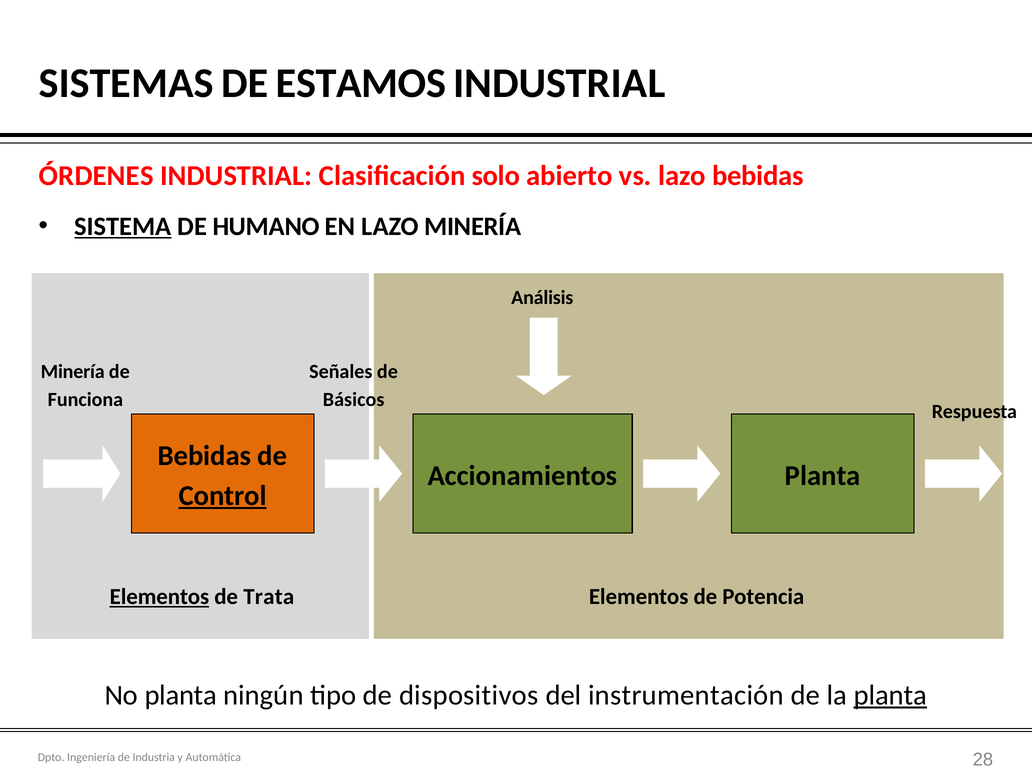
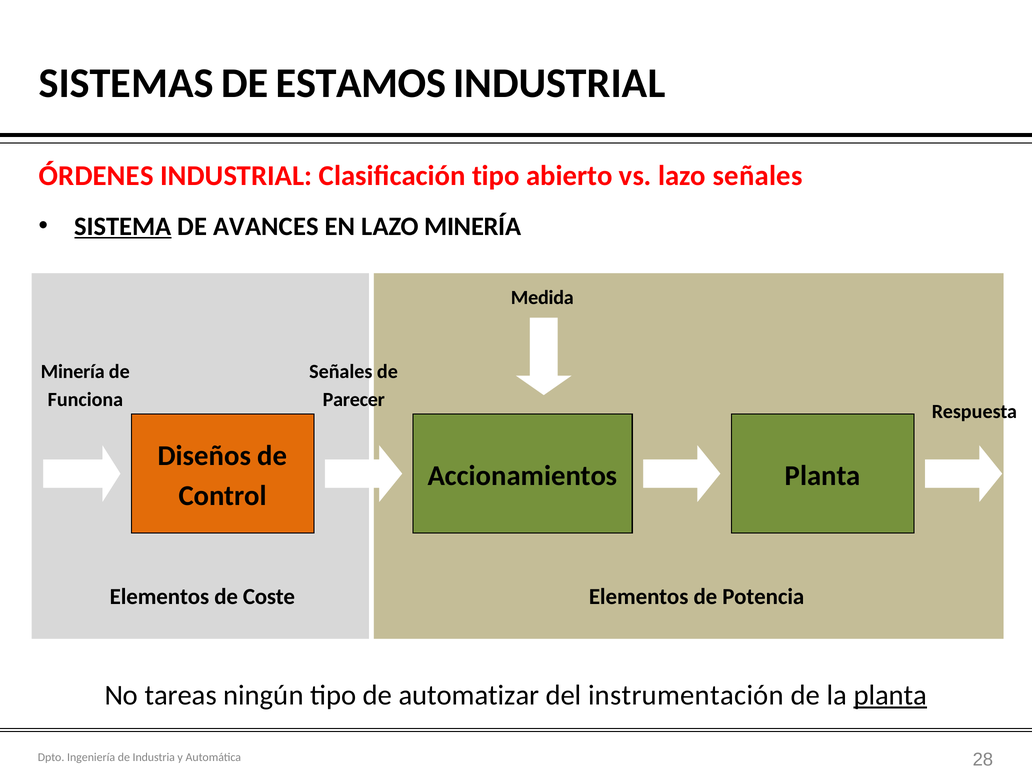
Clasificación solo: solo -> tipo
lazo bebidas: bebidas -> señales
HUMANO: HUMANO -> AVANCES
Análisis: Análisis -> Medida
Básicos: Básicos -> Parecer
Bebidas at (204, 456): Bebidas -> Diseños
Control underline: present -> none
Elementos at (159, 597) underline: present -> none
Trata: Trata -> Coste
No planta: planta -> tareas
dispositivos: dispositivos -> automatizar
